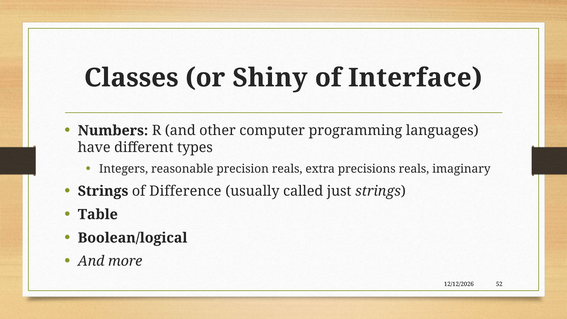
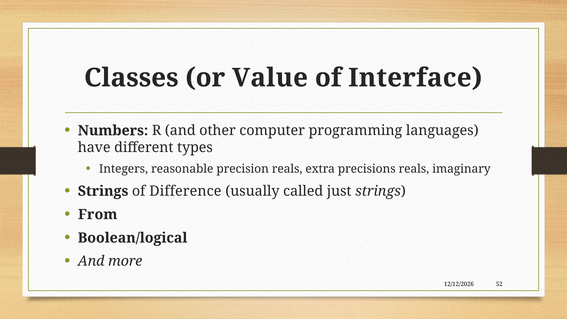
Shiny: Shiny -> Value
Table: Table -> From
